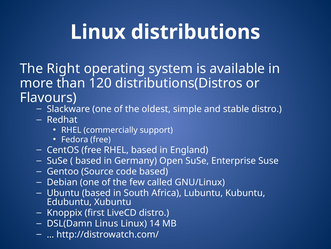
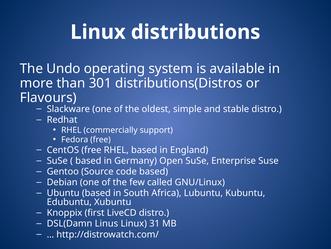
Right: Right -> Undo
120: 120 -> 301
14: 14 -> 31
